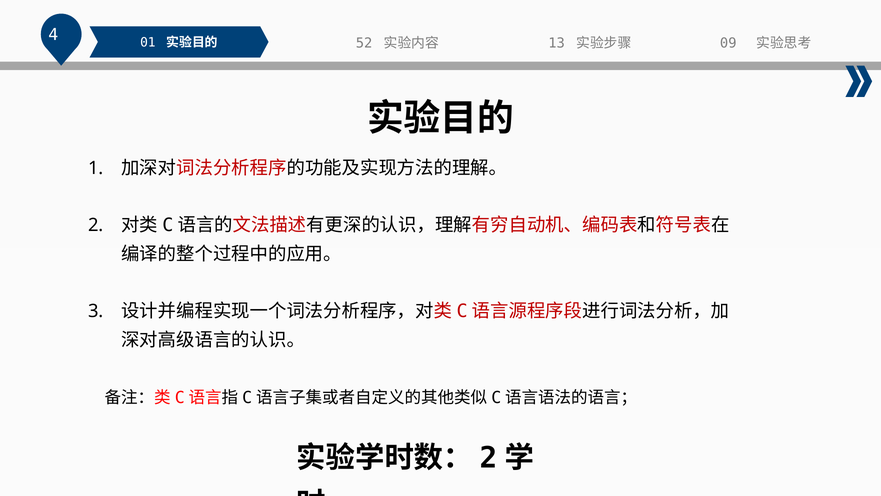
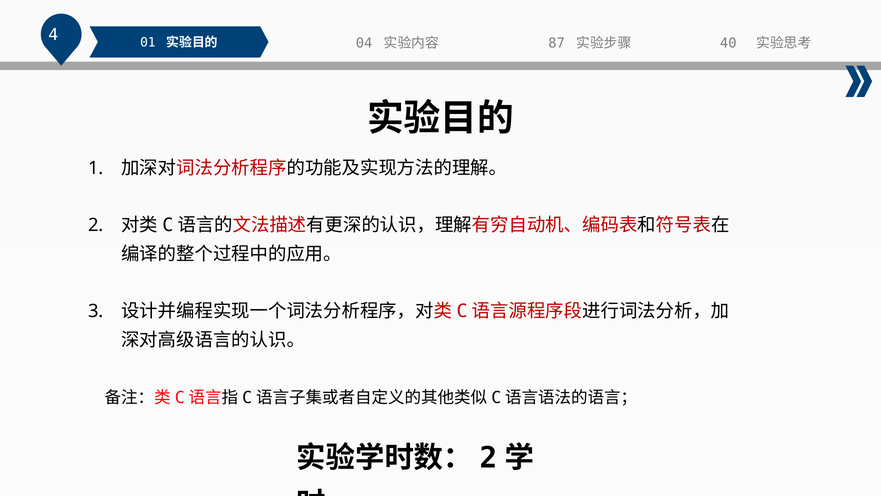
09: 09 -> 40
52: 52 -> 04
13: 13 -> 87
